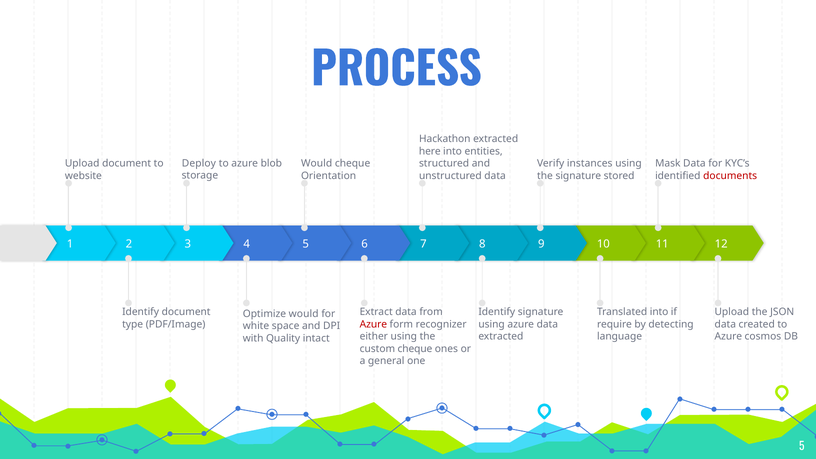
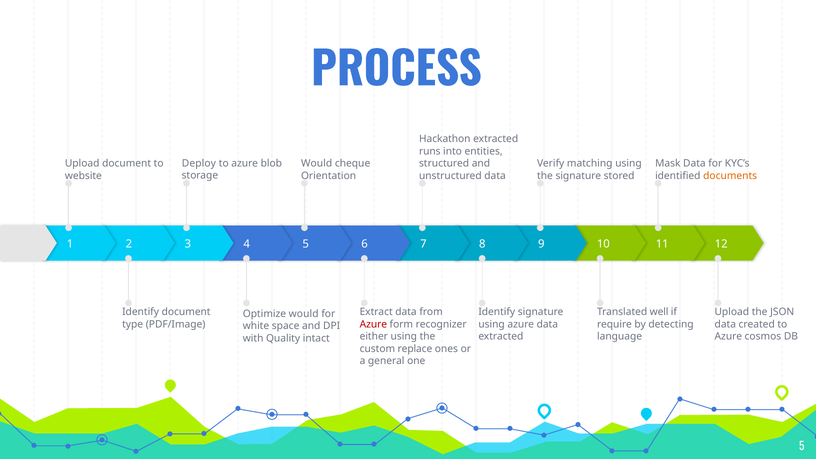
here: here -> runs
instances: instances -> matching
documents colour: red -> orange
Translated into: into -> well
custom cheque: cheque -> replace
